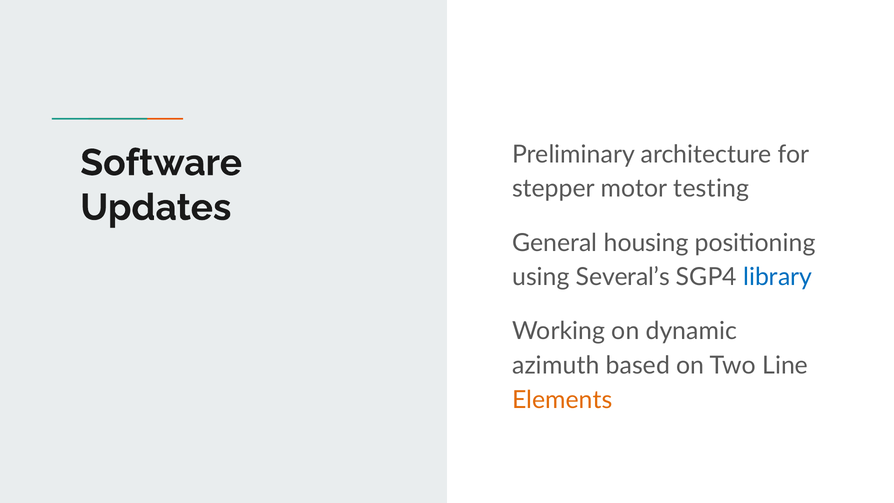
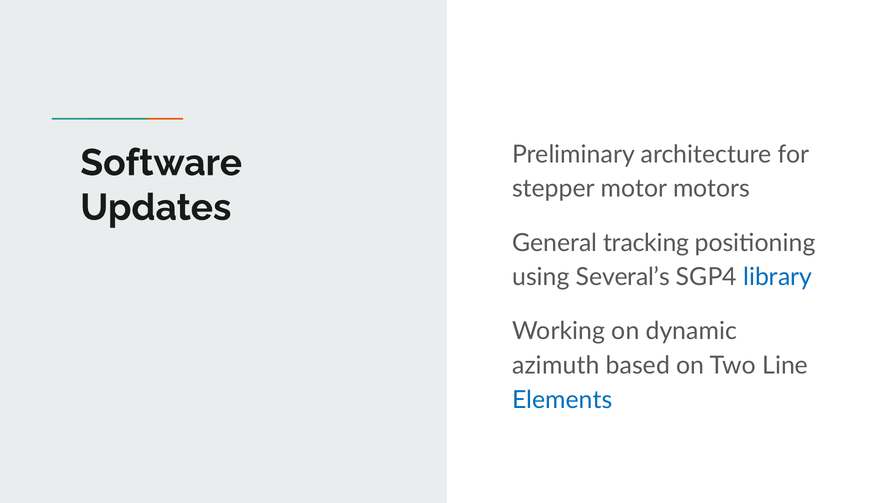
testing: testing -> motors
housing: housing -> tracking
Elements colour: orange -> blue
